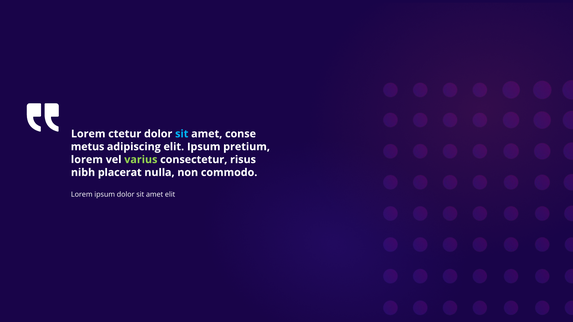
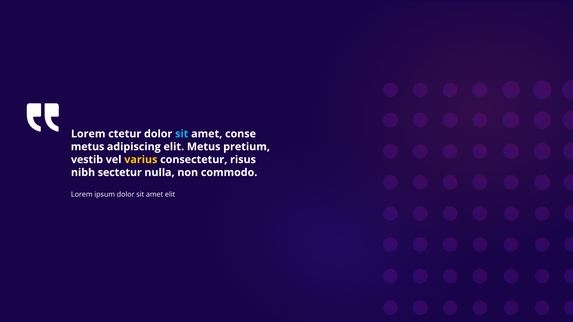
elit Ipsum: Ipsum -> Metus
lorem at (87, 160): lorem -> vestib
varius colour: light green -> yellow
placerat: placerat -> sectetur
